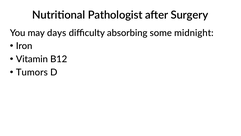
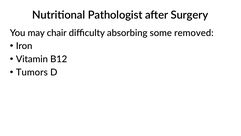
days: days -> chair
midnight: midnight -> removed
